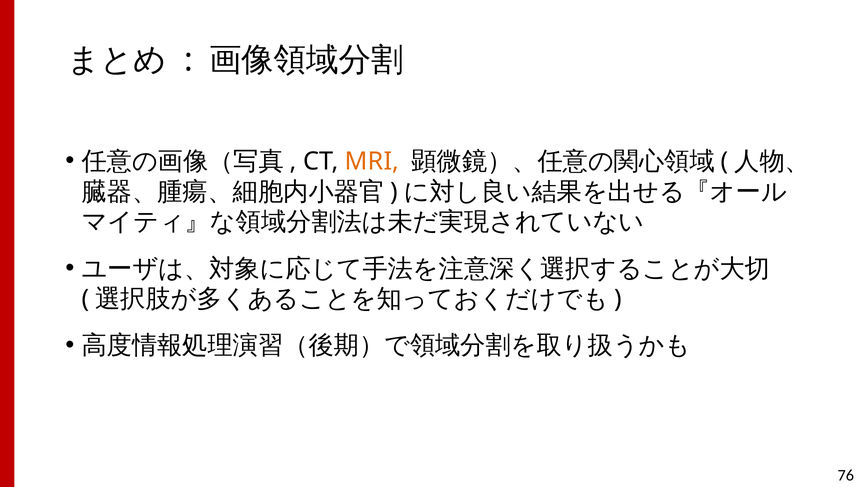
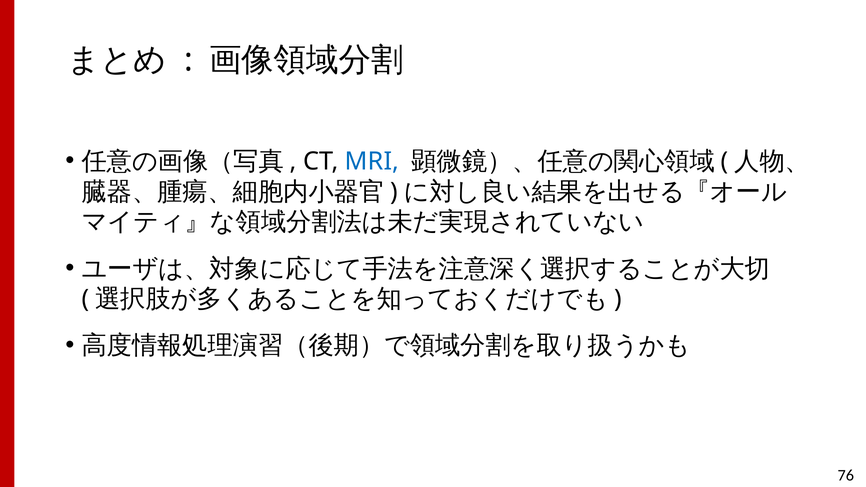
MRI colour: orange -> blue
